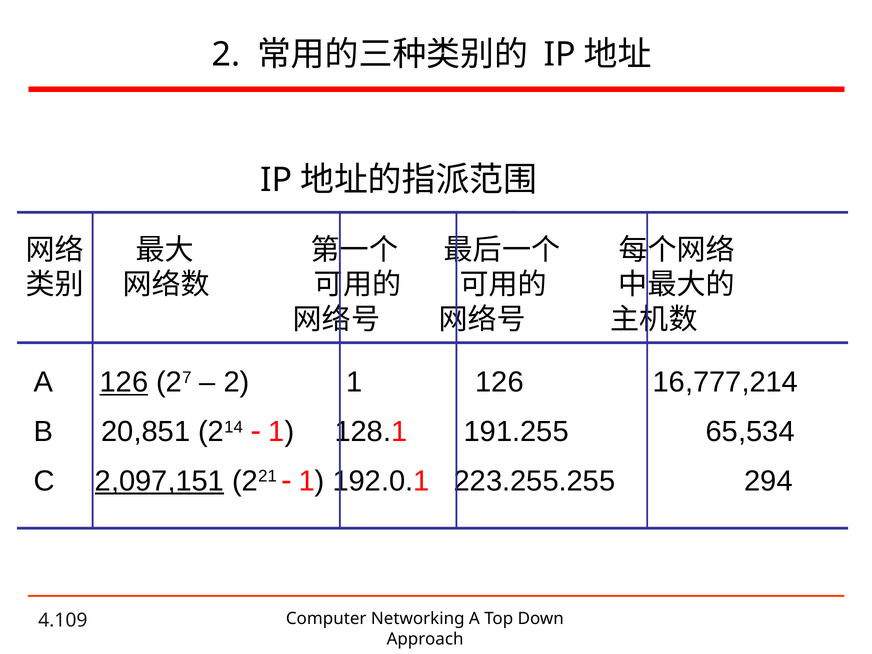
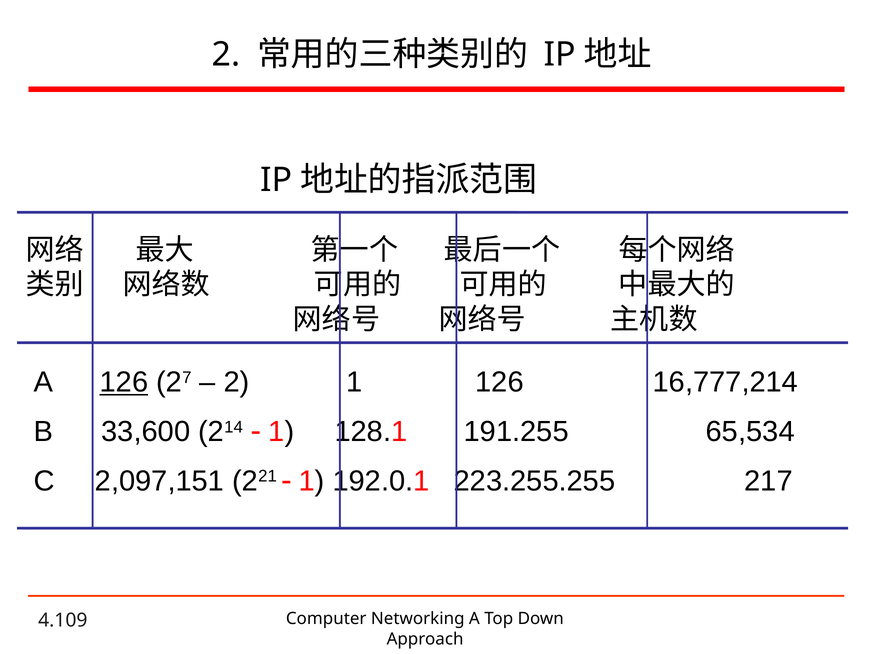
20,851: 20,851 -> 33,600
2,097,151 underline: present -> none
294: 294 -> 217
